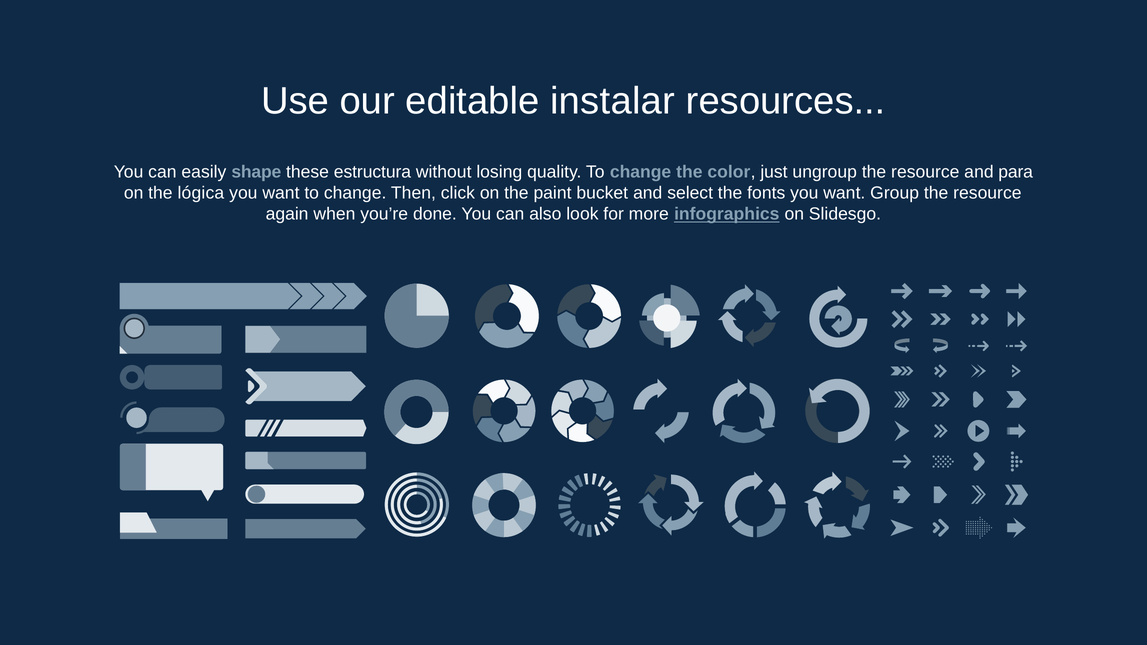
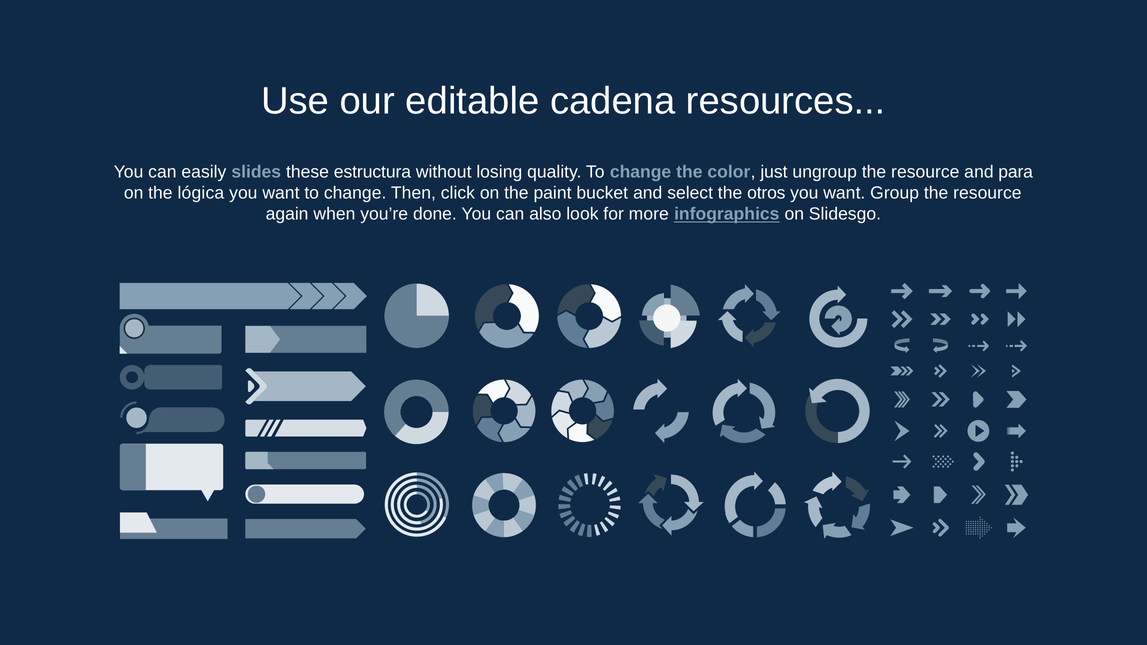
instalar: instalar -> cadena
shape: shape -> slides
fonts: fonts -> otros
